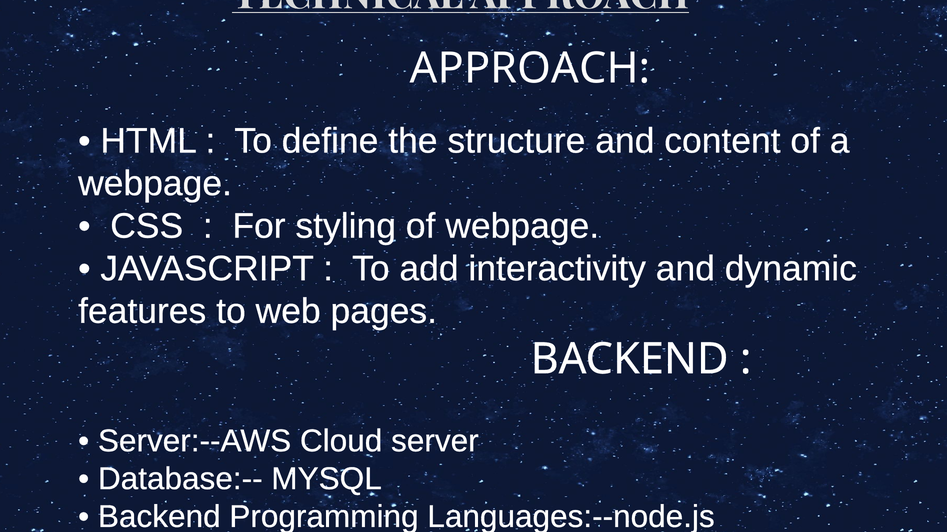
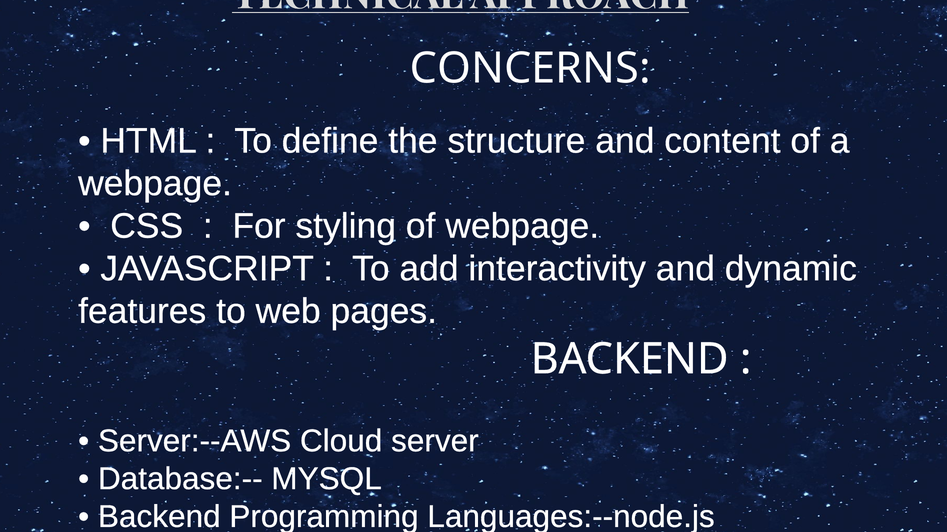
APPROACH at (530, 69): APPROACH -> CONCERNS
